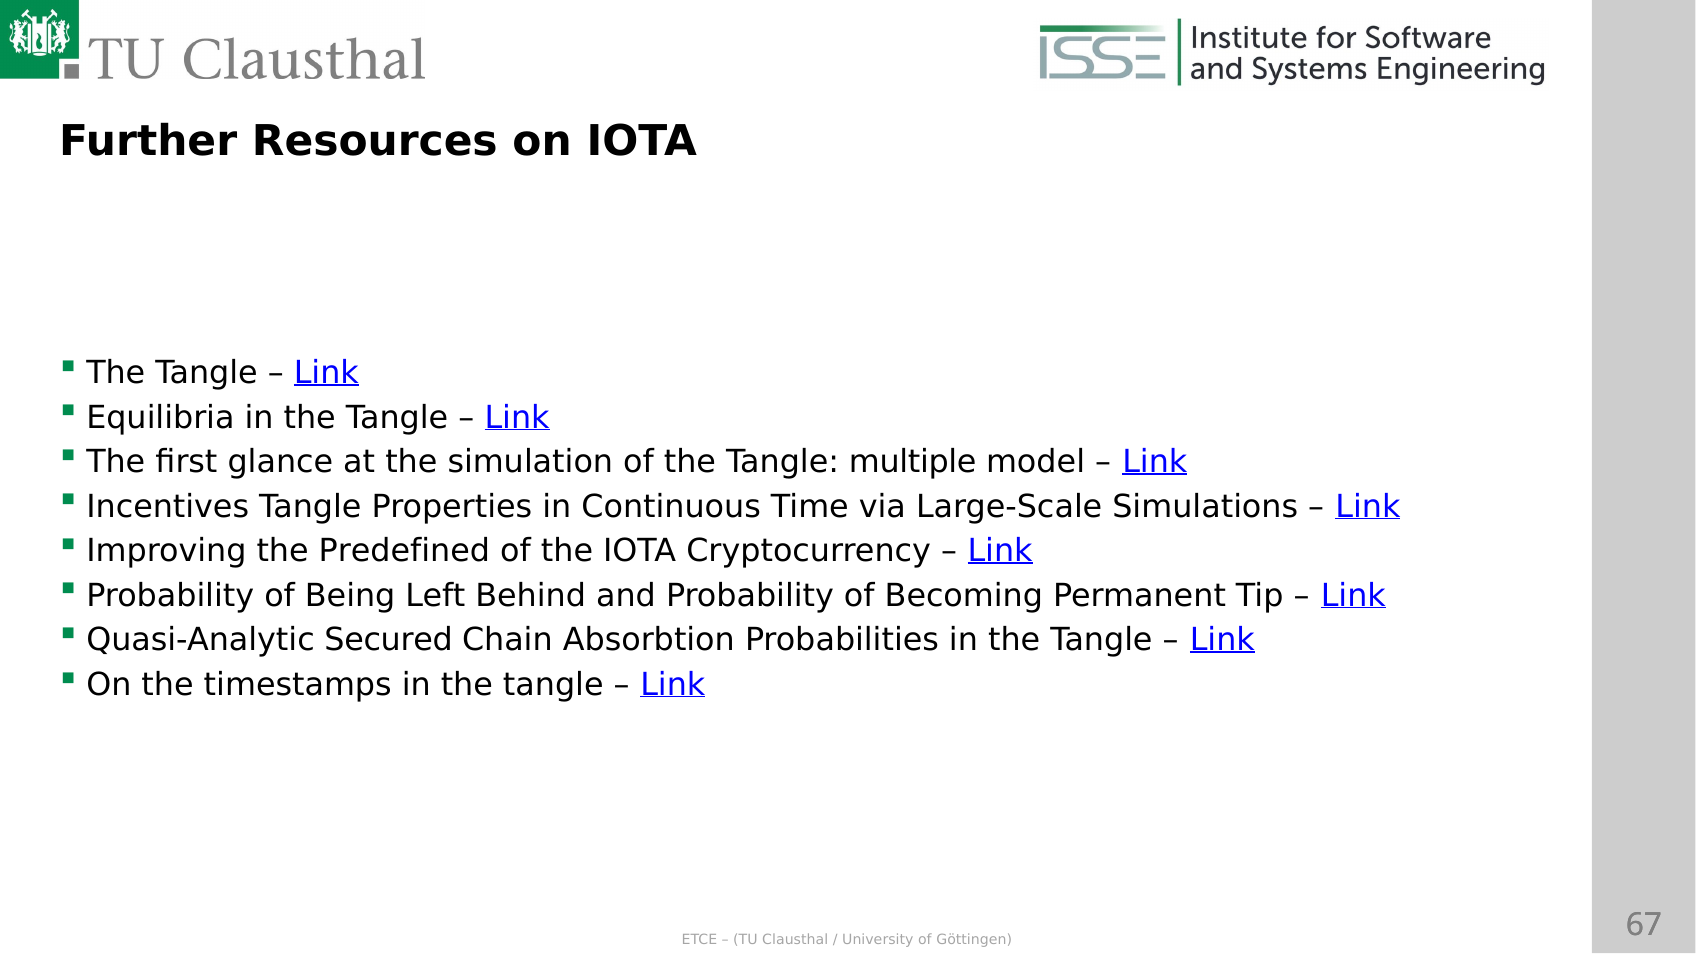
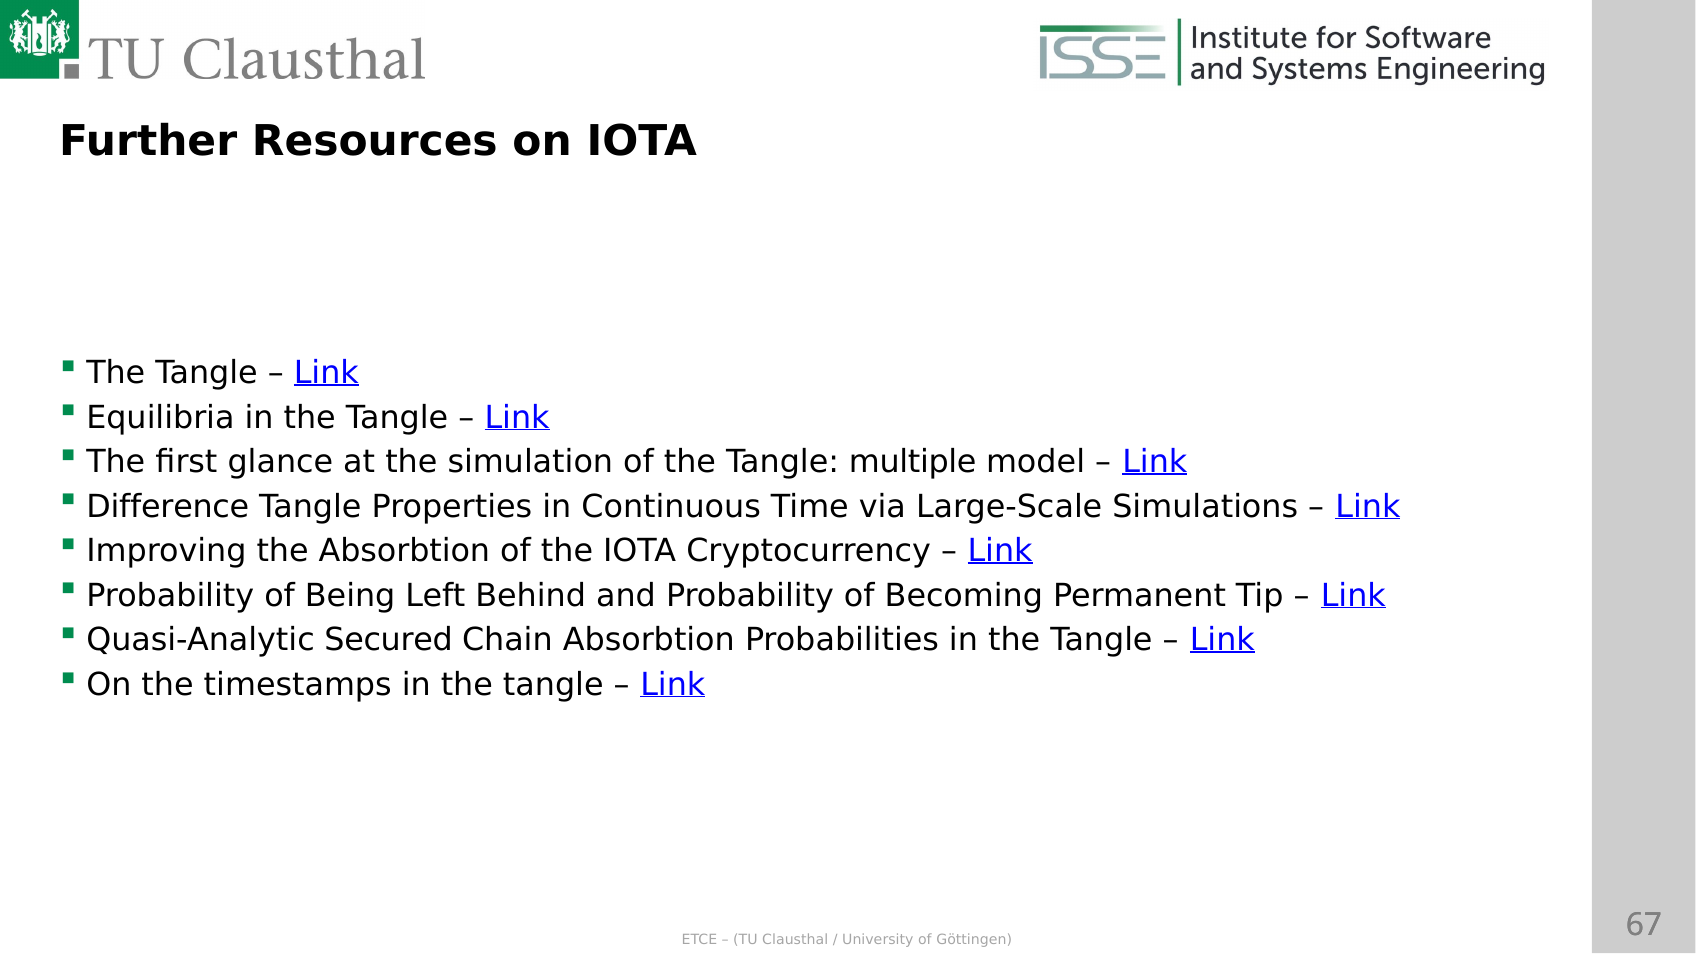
Incentives: Incentives -> Difference
the Predefined: Predefined -> Absorbtion
